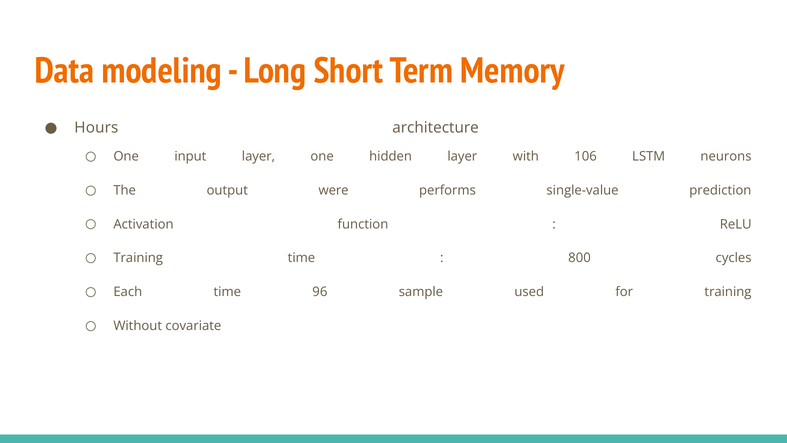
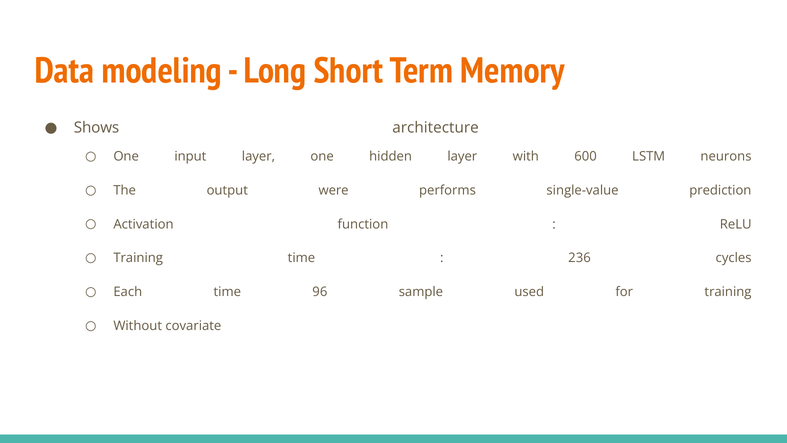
Hours: Hours -> Shows
106: 106 -> 600
800: 800 -> 236
